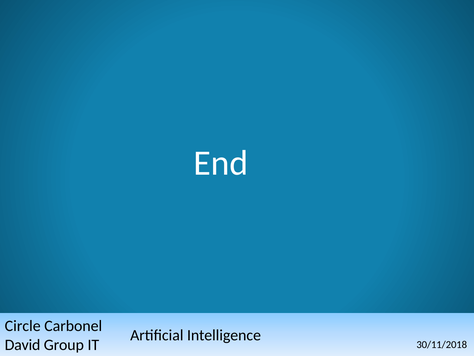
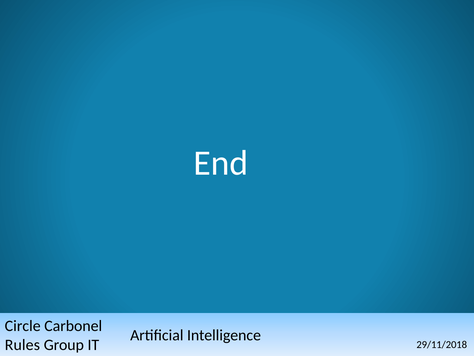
David: David -> Rules
30/11/2018: 30/11/2018 -> 29/11/2018
